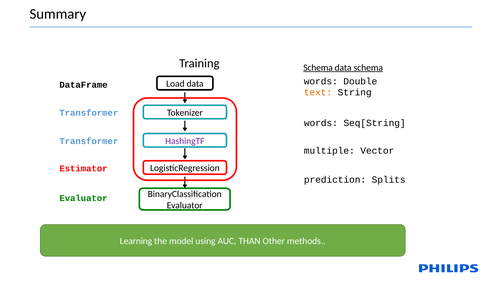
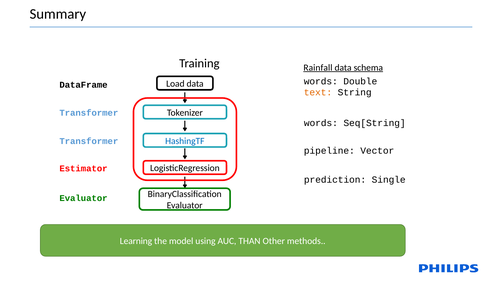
Schema at (318, 68): Schema -> Rainfall
HashingTF colour: purple -> blue
multiple: multiple -> pipeline
Splits: Splits -> Single
